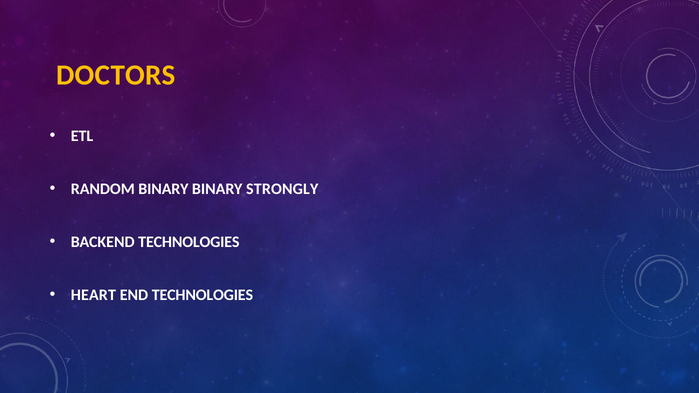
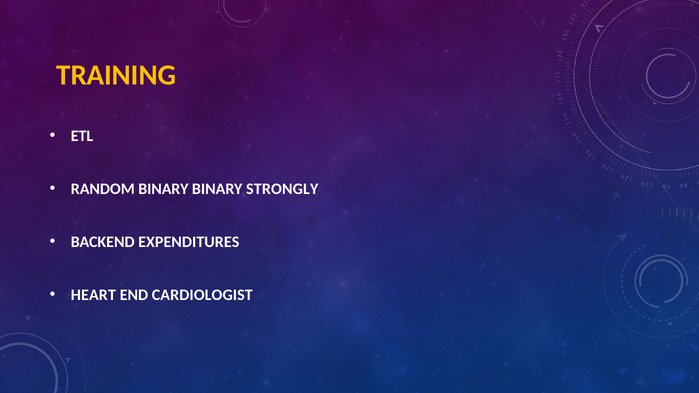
DOCTORS: DOCTORS -> TRAINING
BACKEND TECHNOLOGIES: TECHNOLOGIES -> EXPENDITURES
END TECHNOLOGIES: TECHNOLOGIES -> CARDIOLOGIST
